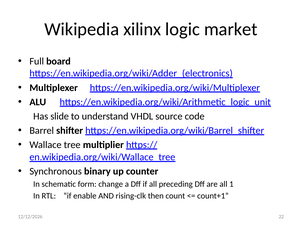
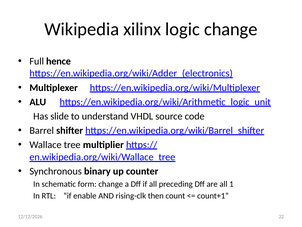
logic market: market -> change
board: board -> hence
